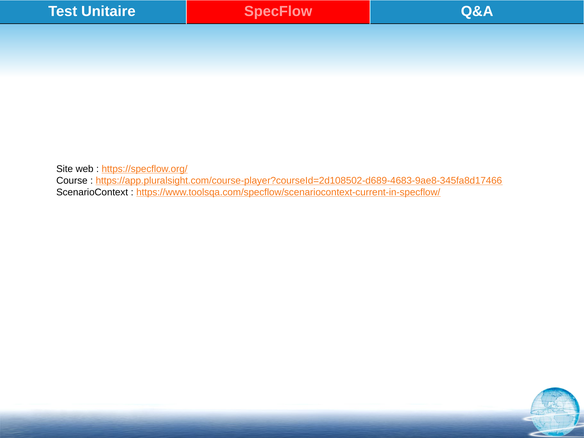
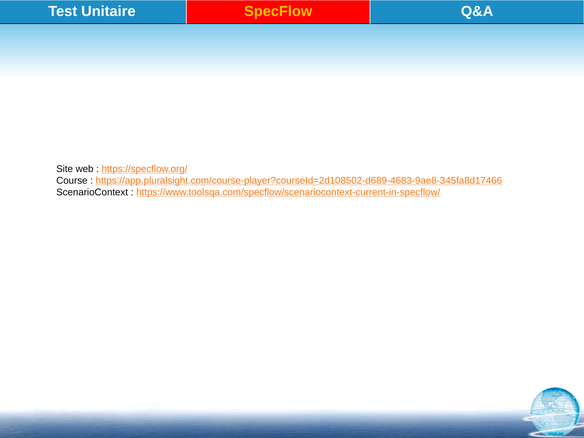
SpecFlow colour: pink -> yellow
